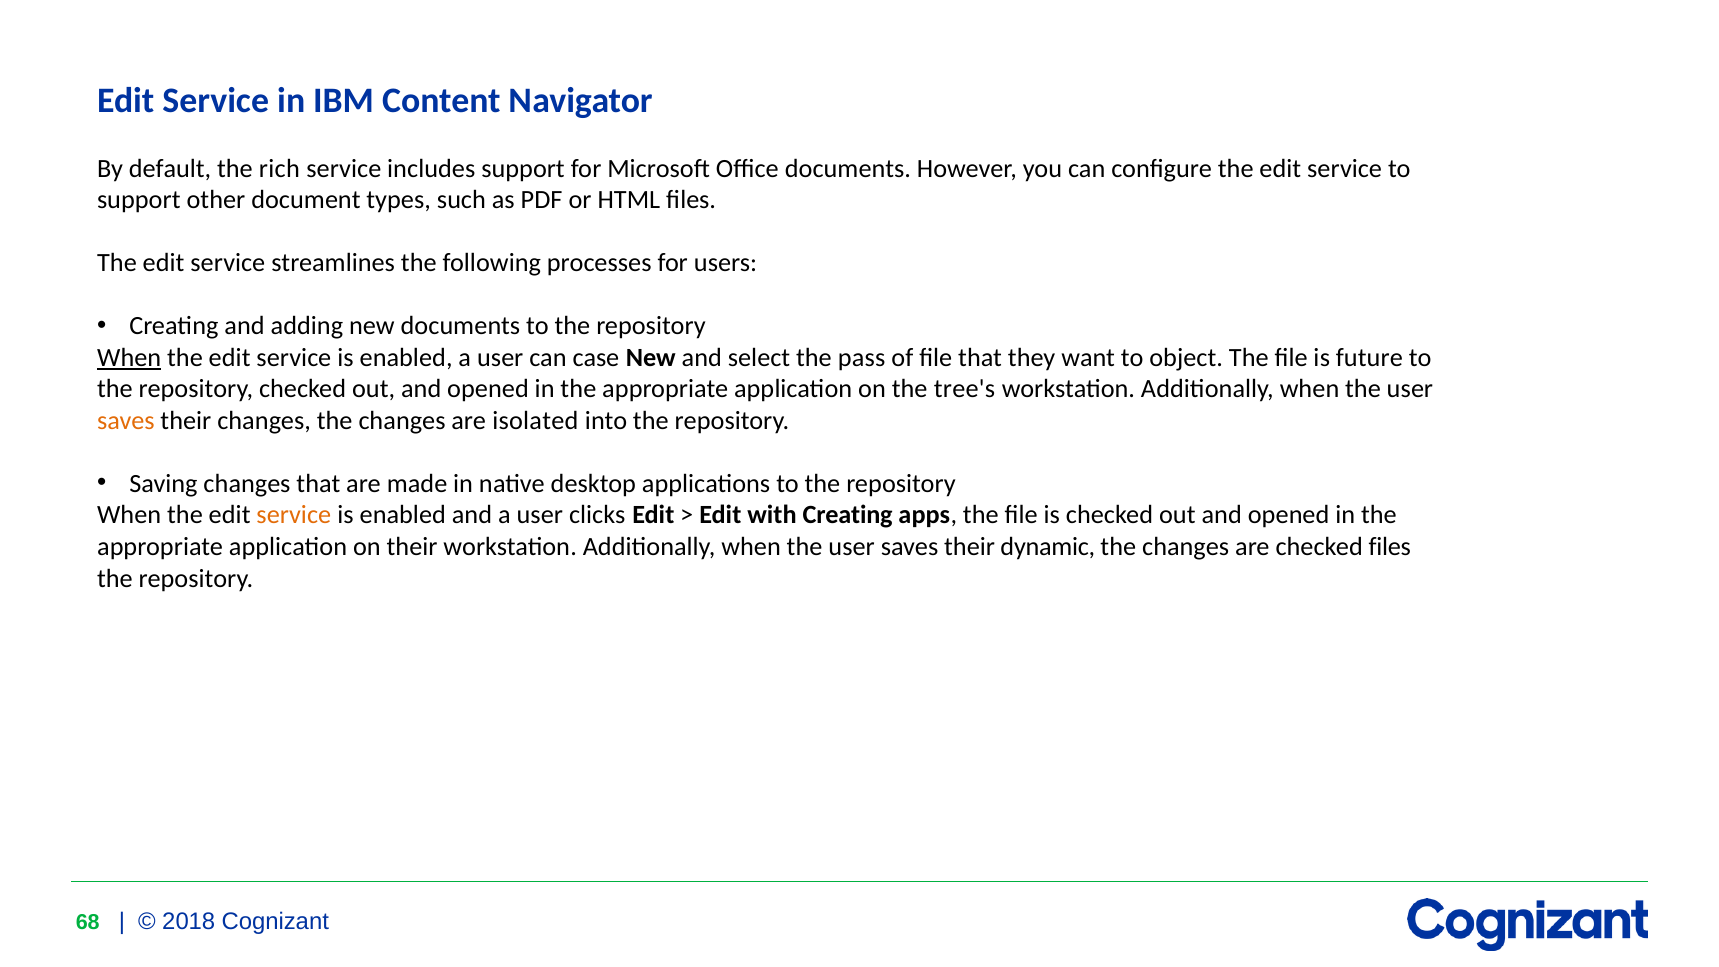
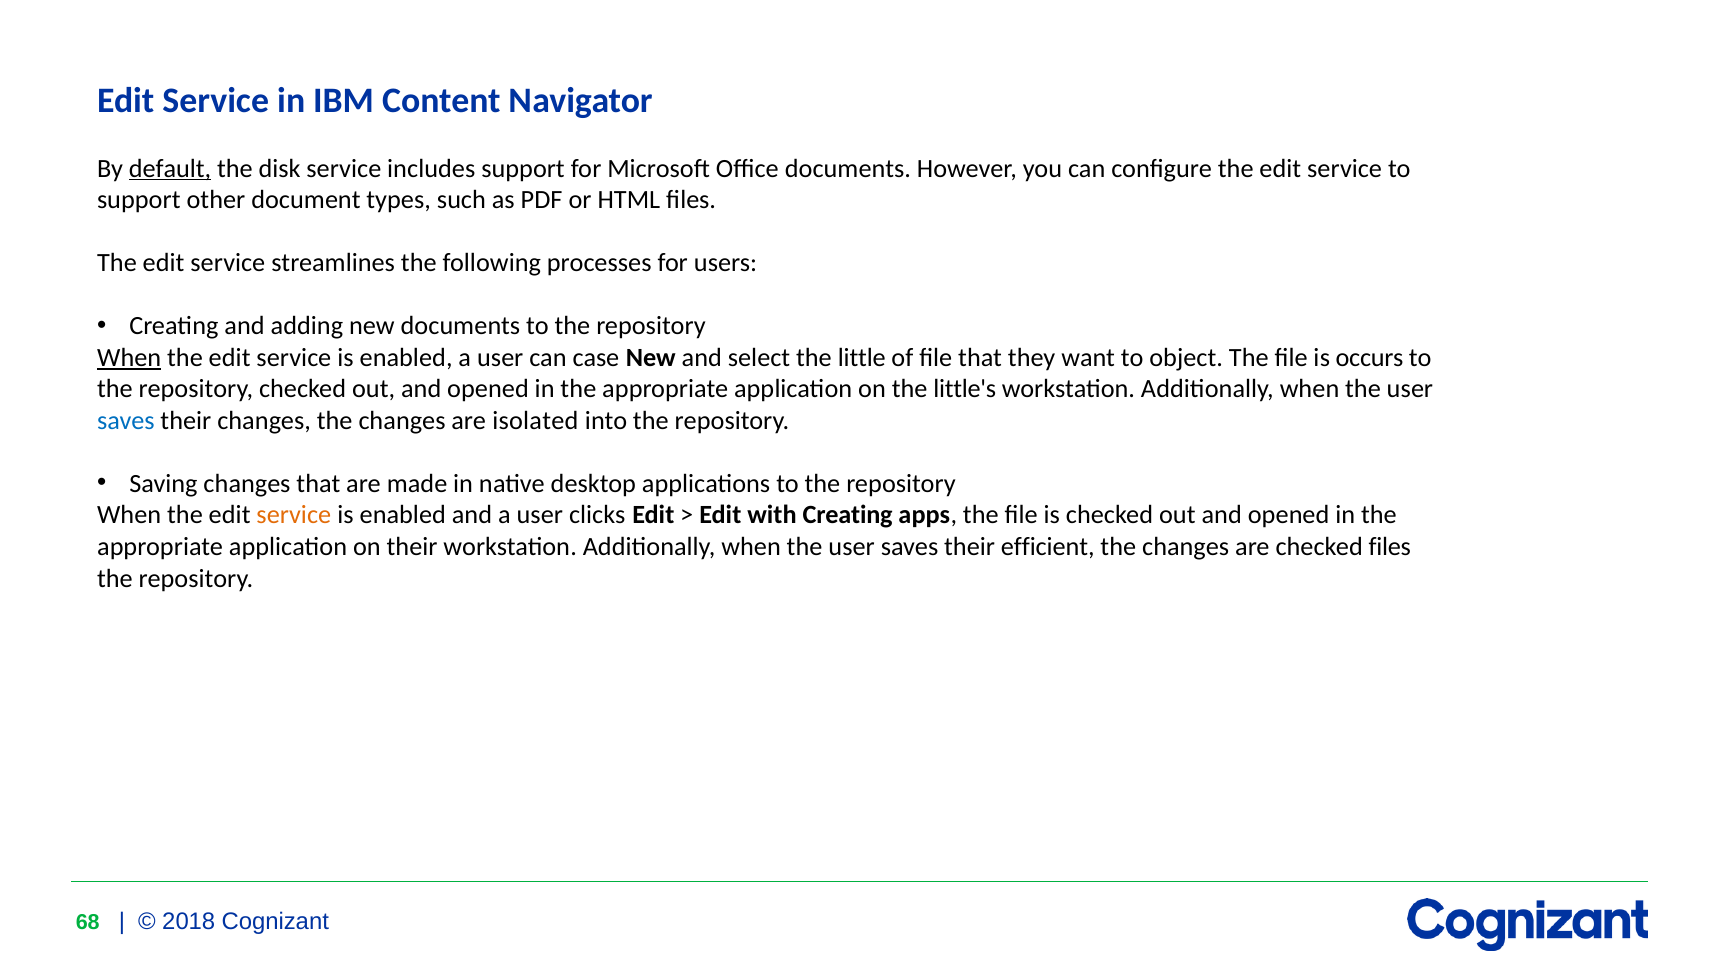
default underline: none -> present
rich: rich -> disk
pass: pass -> little
future: future -> occurs
tree's: tree's -> little's
saves at (126, 421) colour: orange -> blue
dynamic: dynamic -> efficient
